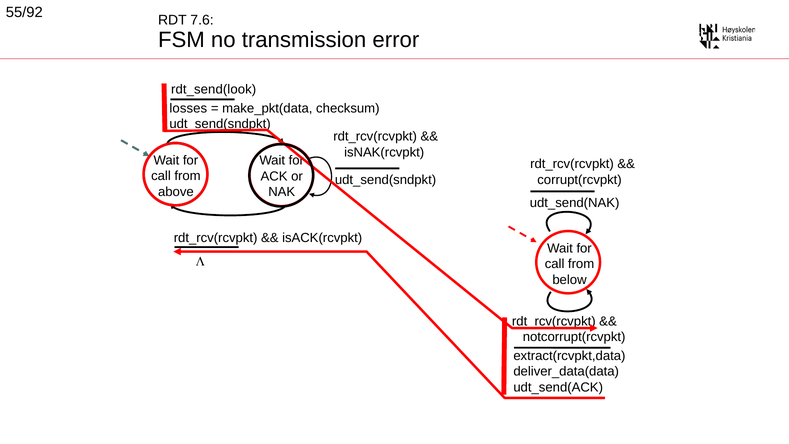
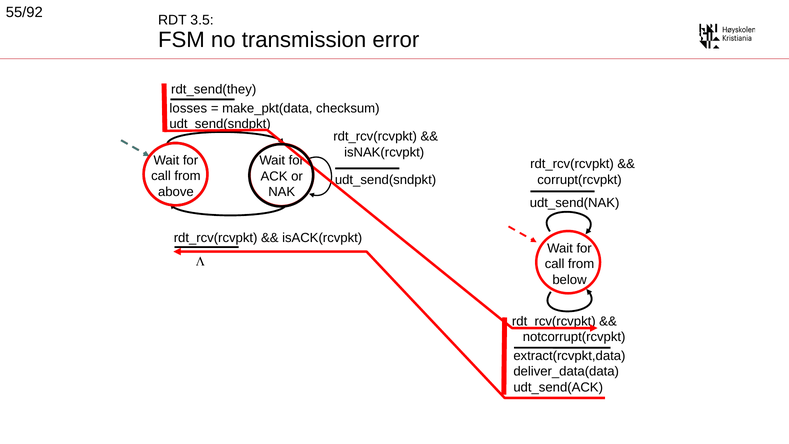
7.6: 7.6 -> 3.5
rdt_send(look: rdt_send(look -> rdt_send(they
